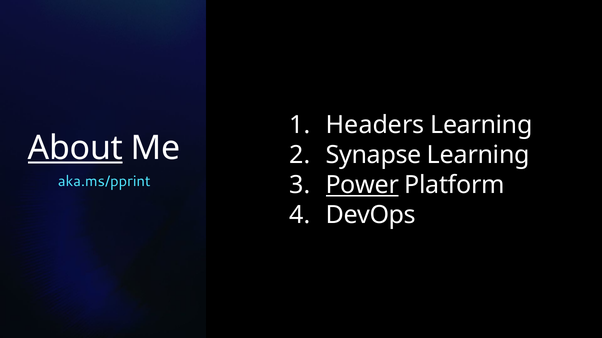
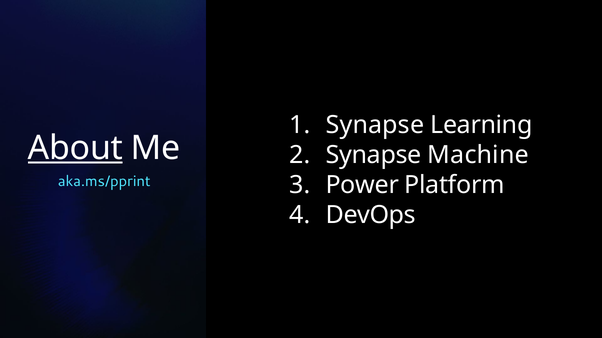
Headers at (375, 125): Headers -> Synapse
Synapse Learning: Learning -> Machine
Power underline: present -> none
